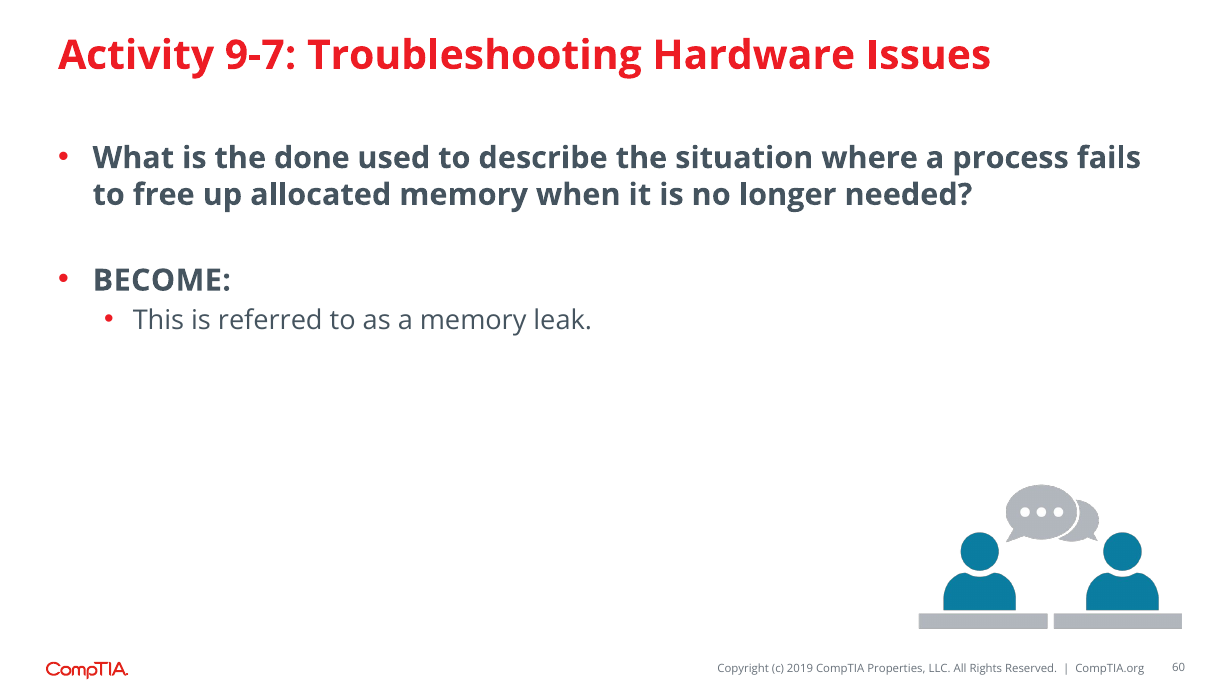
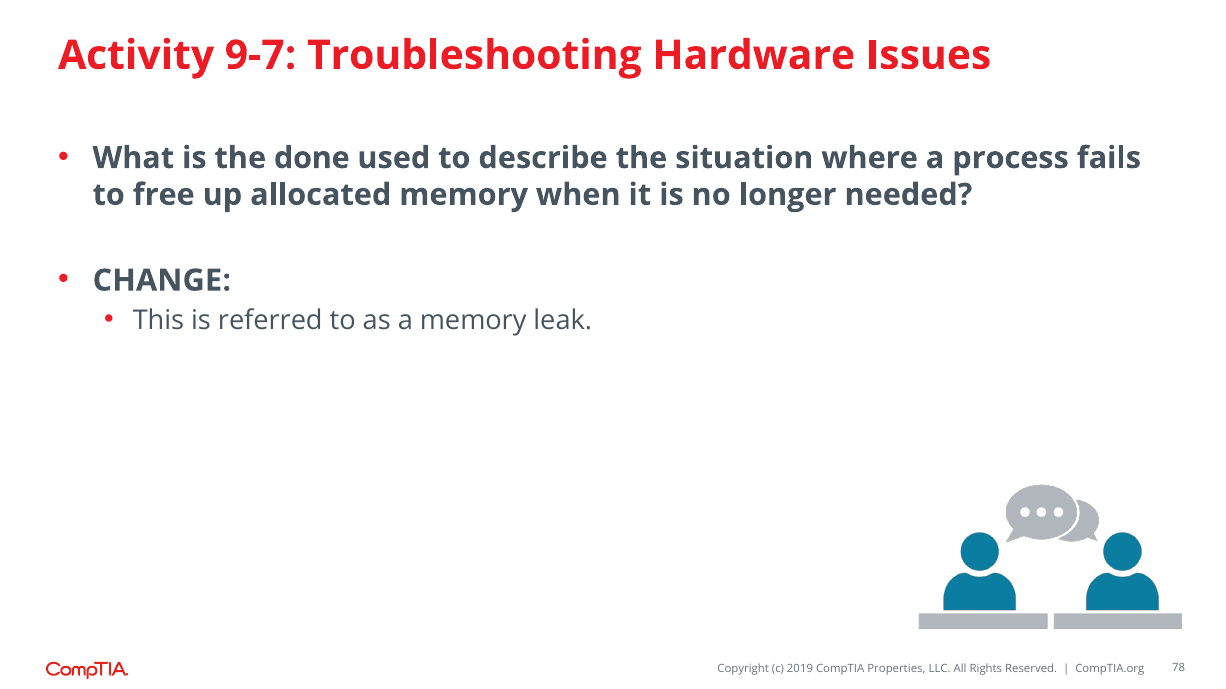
BECOME: BECOME -> CHANGE
60: 60 -> 78
